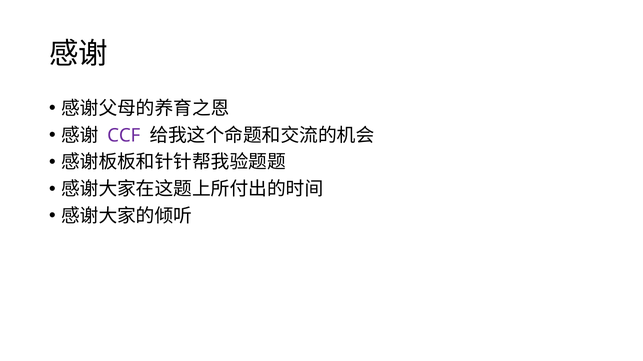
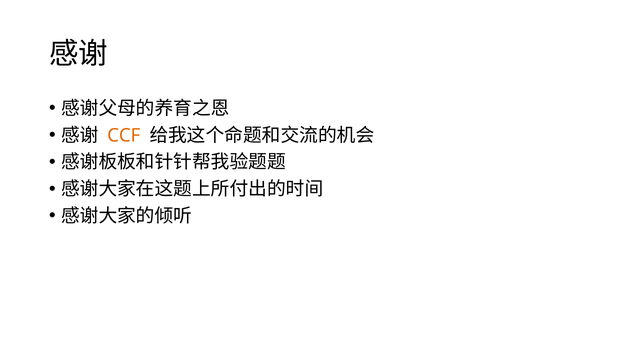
CCF colour: purple -> orange
